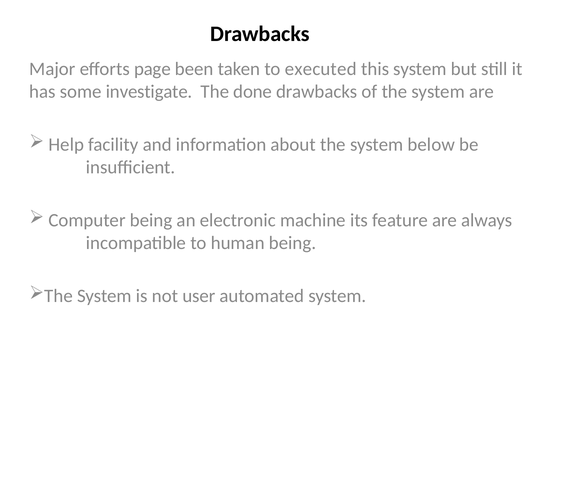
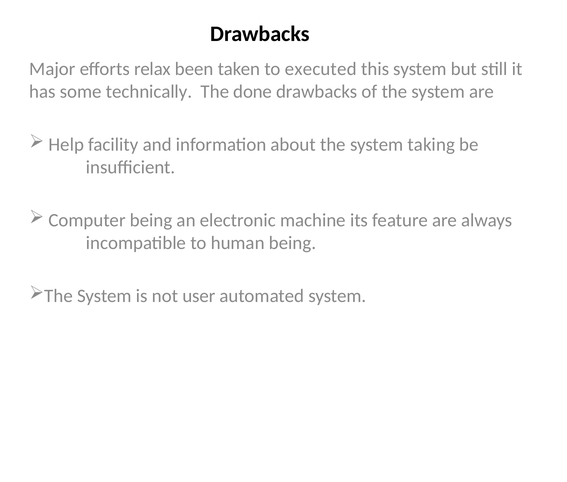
page: page -> relax
investigate: investigate -> technically
below: below -> taking
